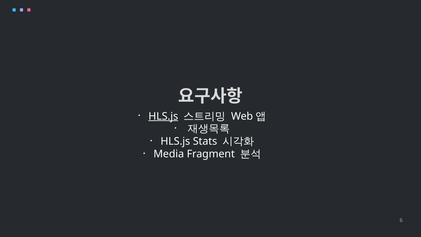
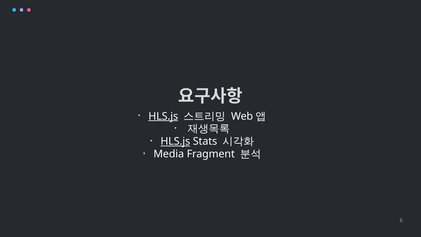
HLS.js at (175, 141) underline: none -> present
